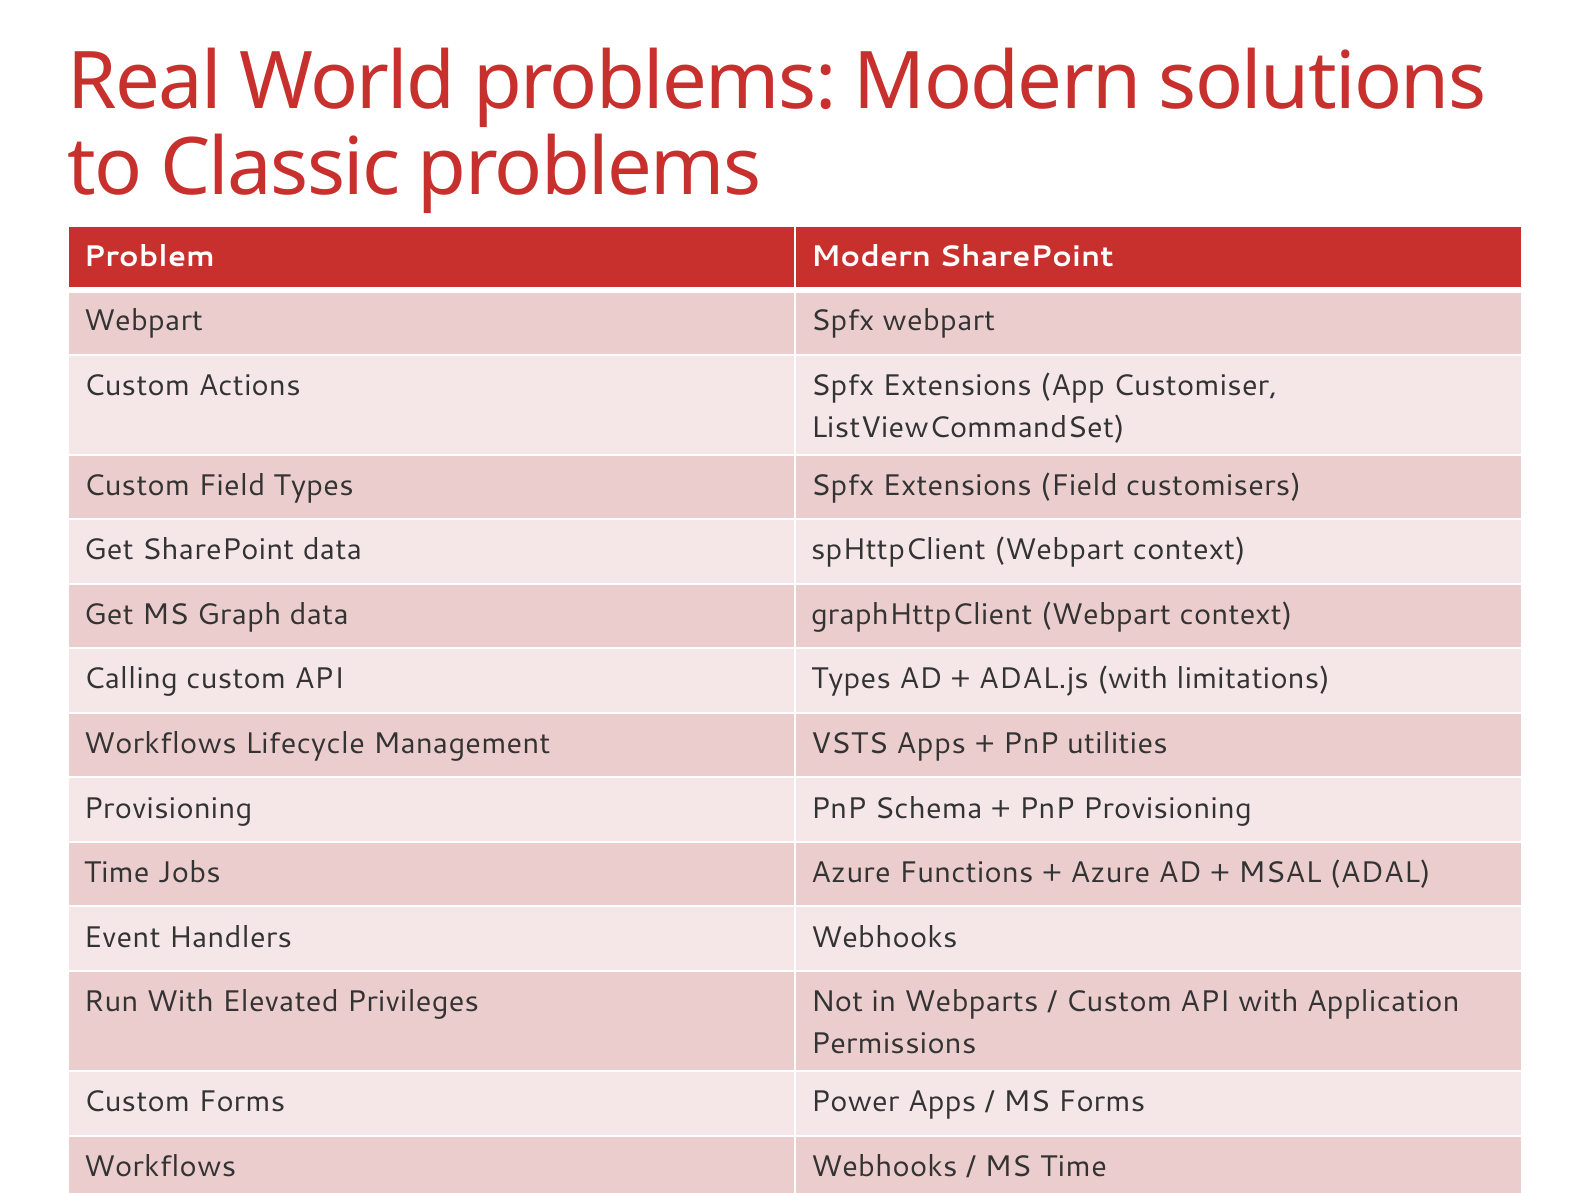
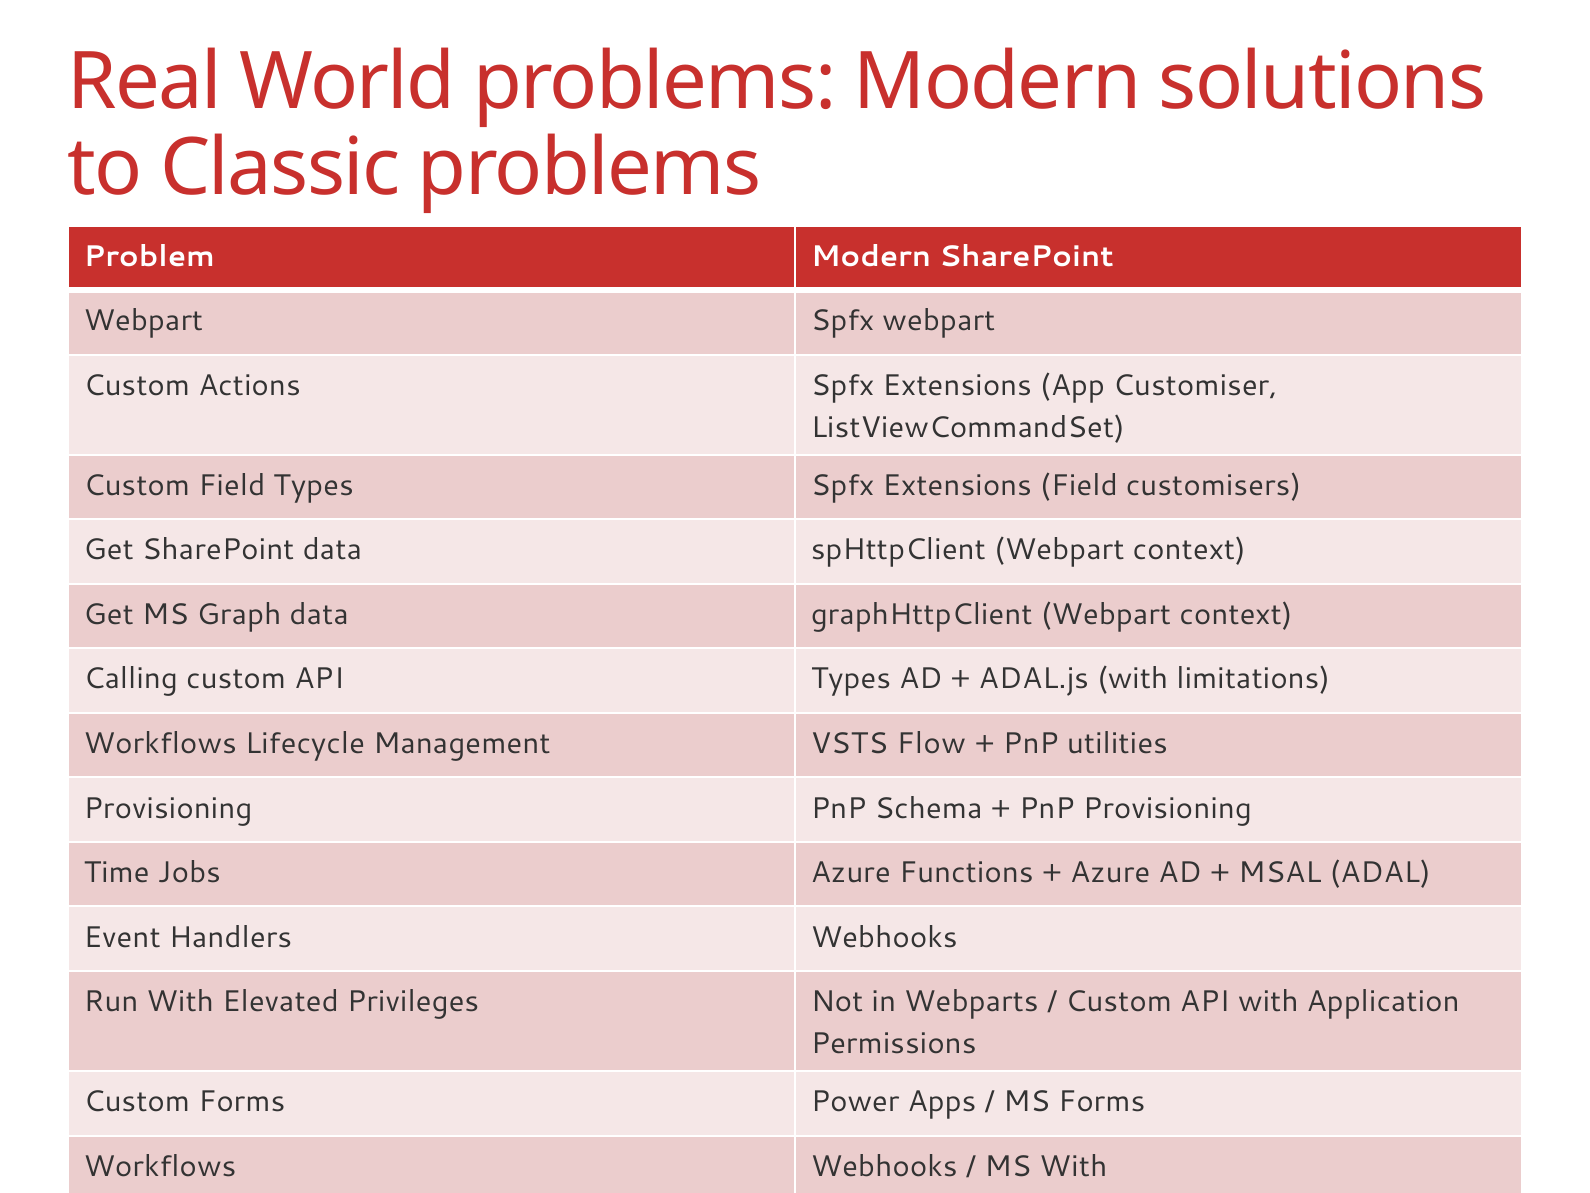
VSTS Apps: Apps -> Flow
MS Time: Time -> With
